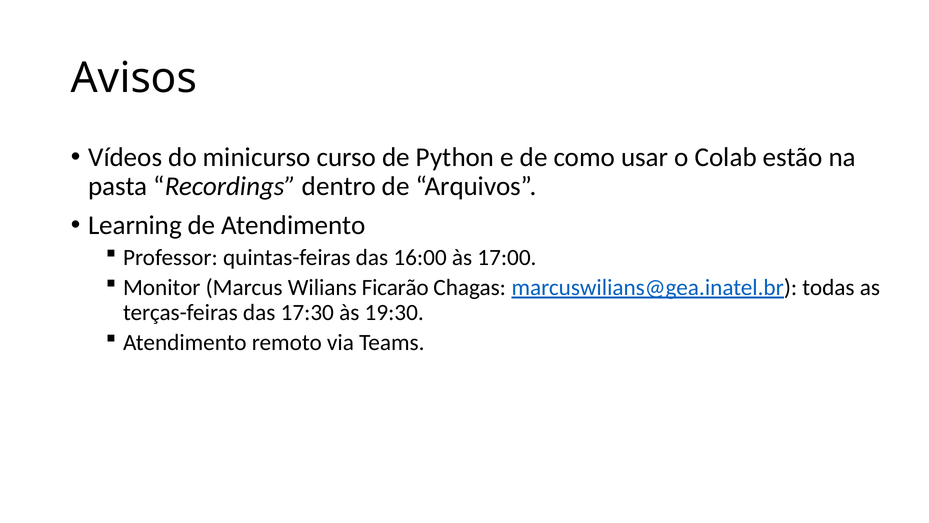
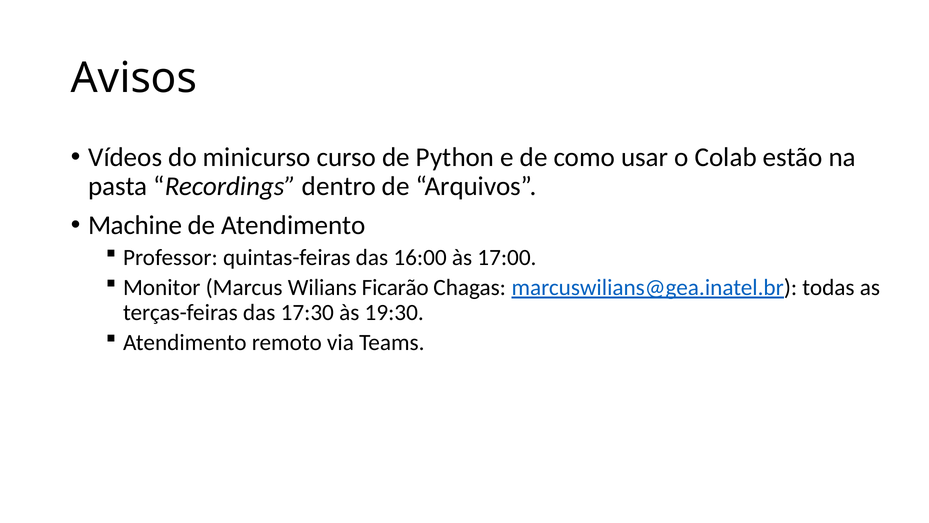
Learning: Learning -> Machine
